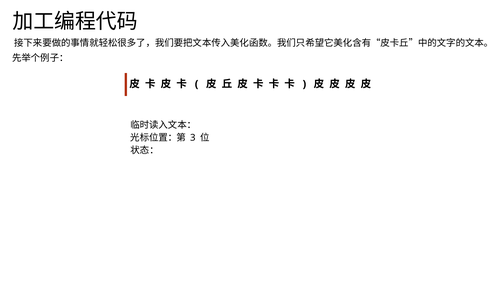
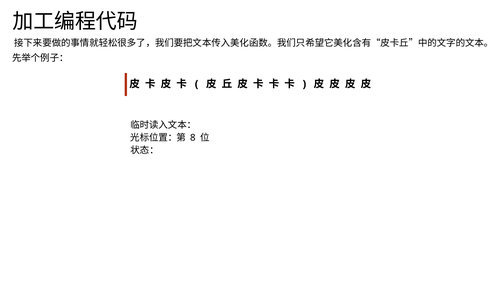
3: 3 -> 8
